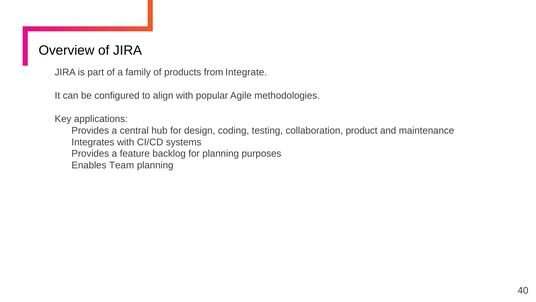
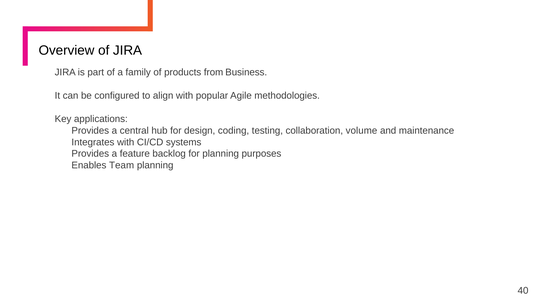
Integrate: Integrate -> Business
product: product -> volume
